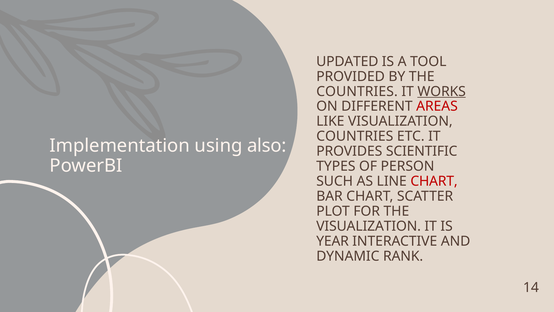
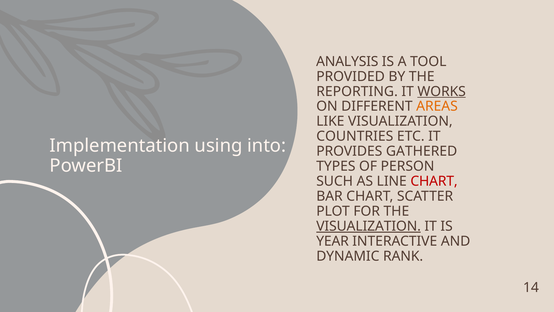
UPDATED: UPDATED -> ANALYSIS
COUNTRIES at (357, 91): COUNTRIES -> REPORTING
AREAS colour: red -> orange
also: also -> into
SCIENTIFIC: SCIENTIFIC -> GATHERED
VISUALIZATION at (369, 226) underline: none -> present
